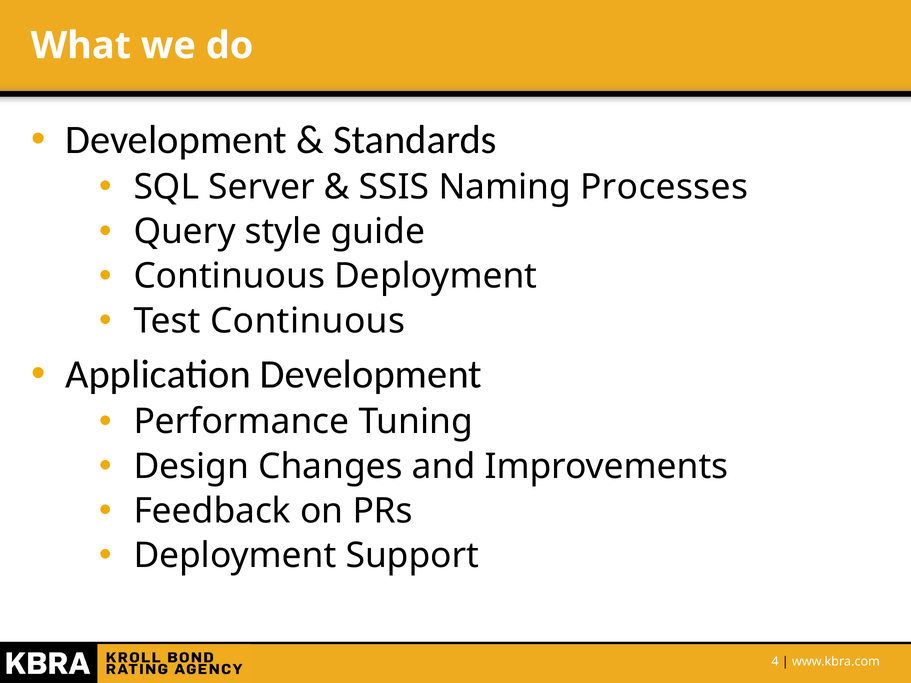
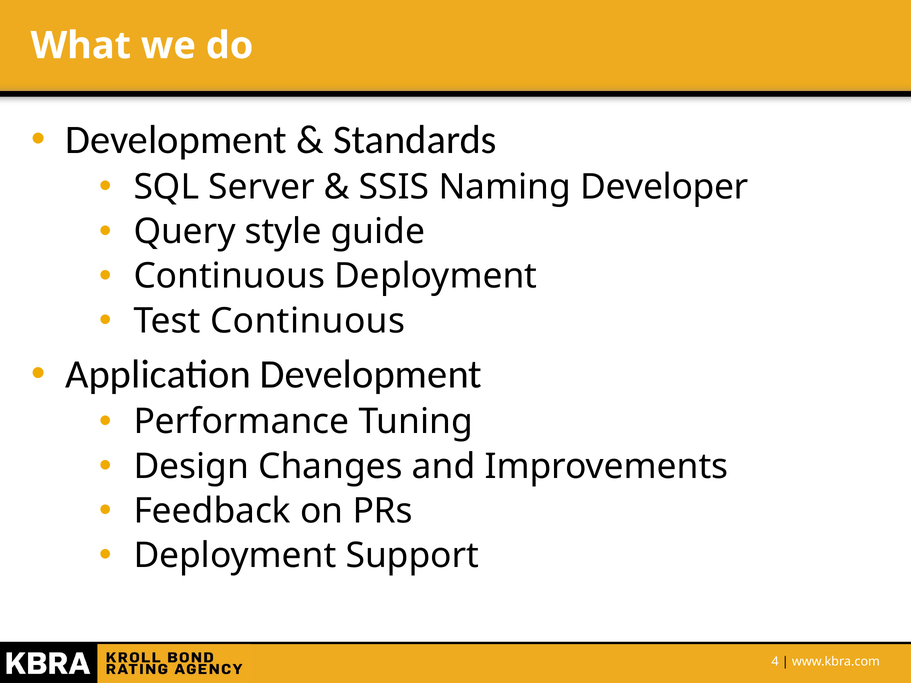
Processes: Processes -> Developer
